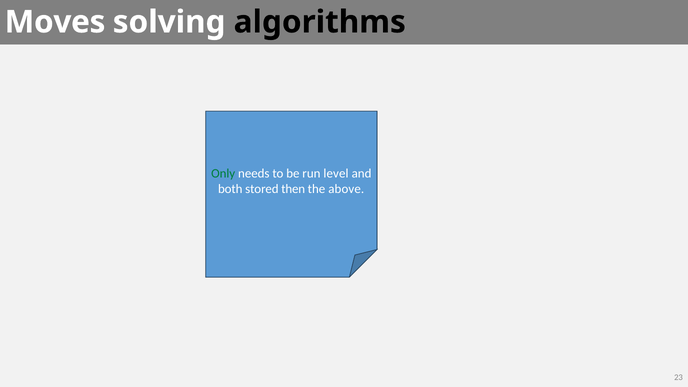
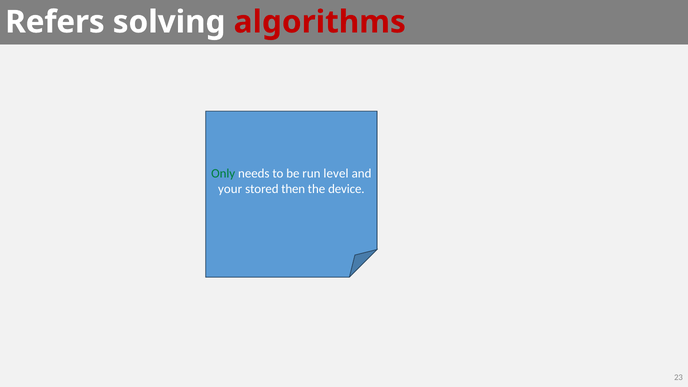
Moves: Moves -> Refers
algorithms colour: black -> red
both: both -> your
above: above -> device
